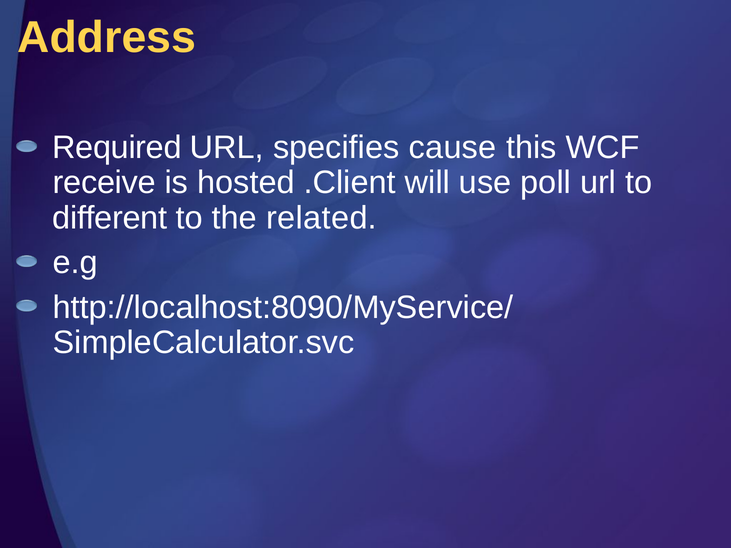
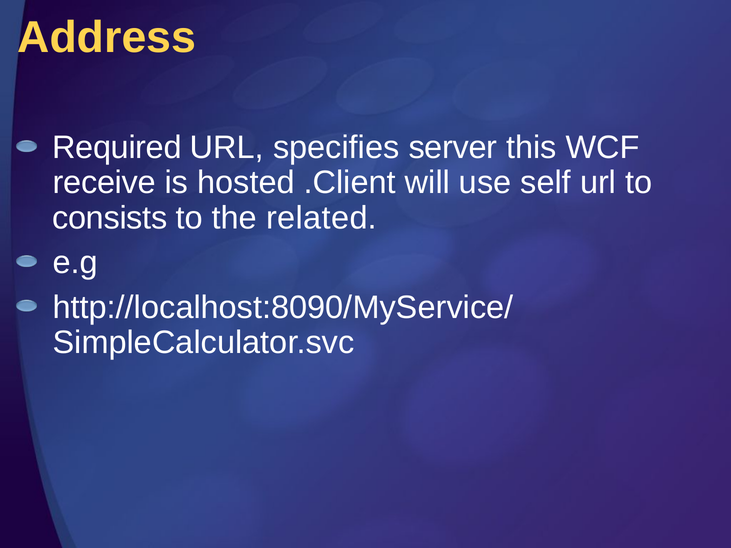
cause: cause -> server
poll: poll -> self
different: different -> consists
